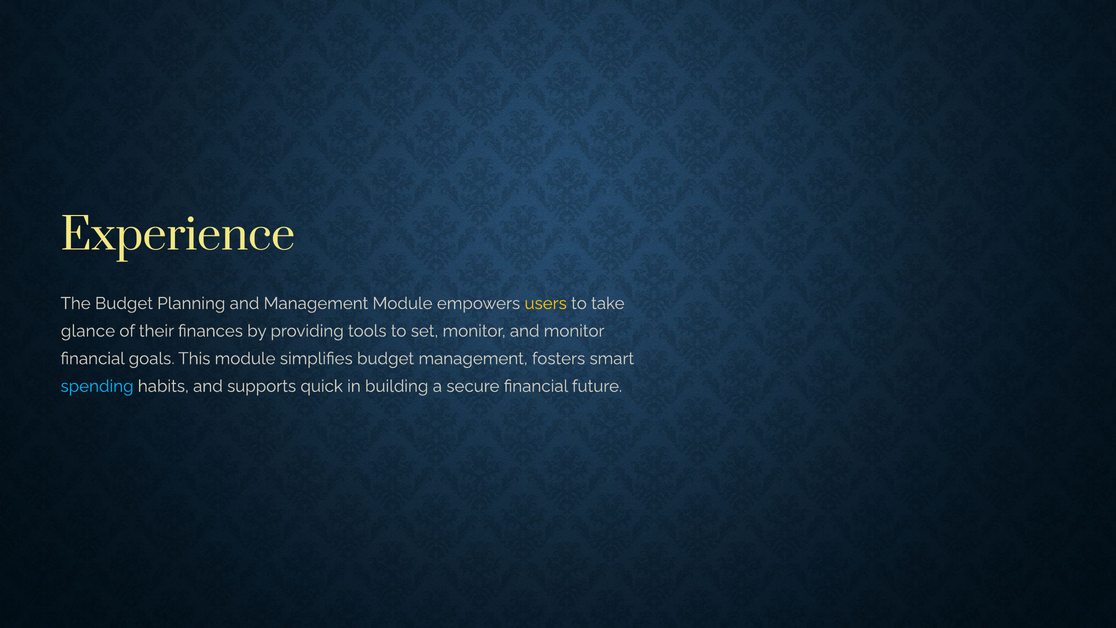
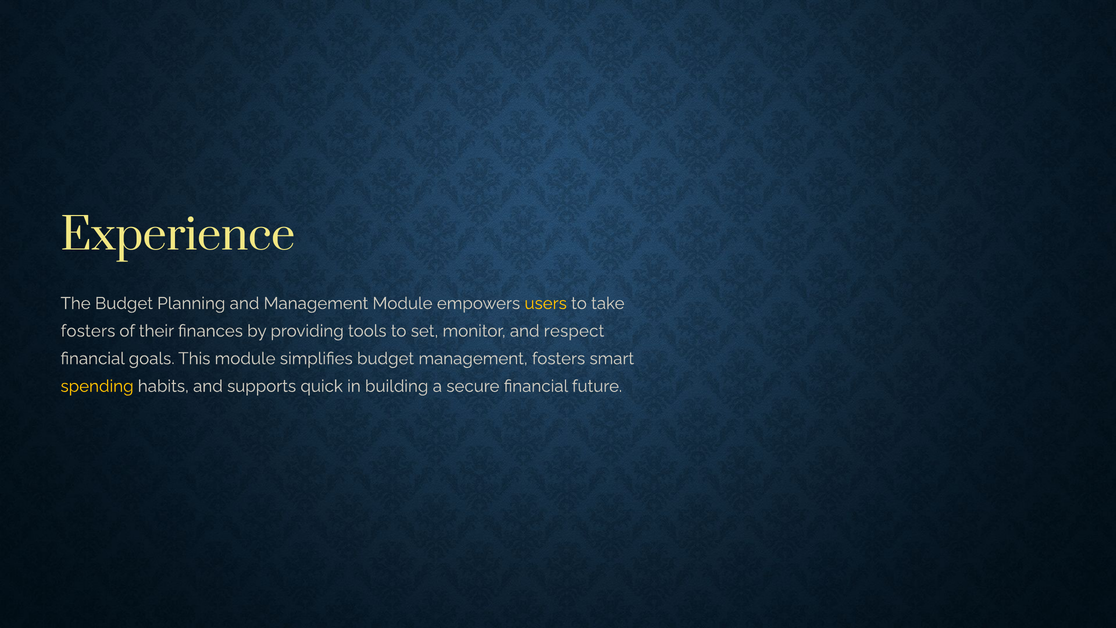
glance at (88, 331): glance -> fosters
and monitor: monitor -> respect
spending colour: light blue -> yellow
